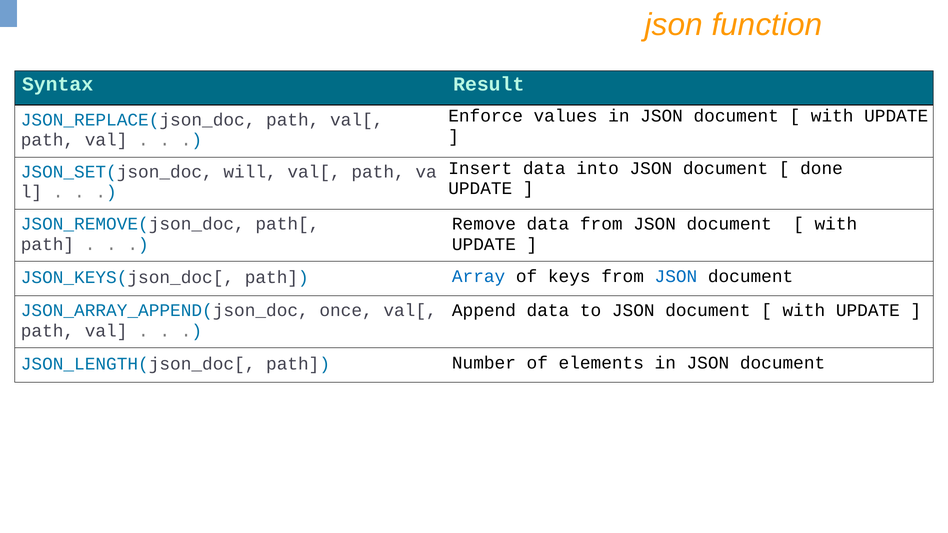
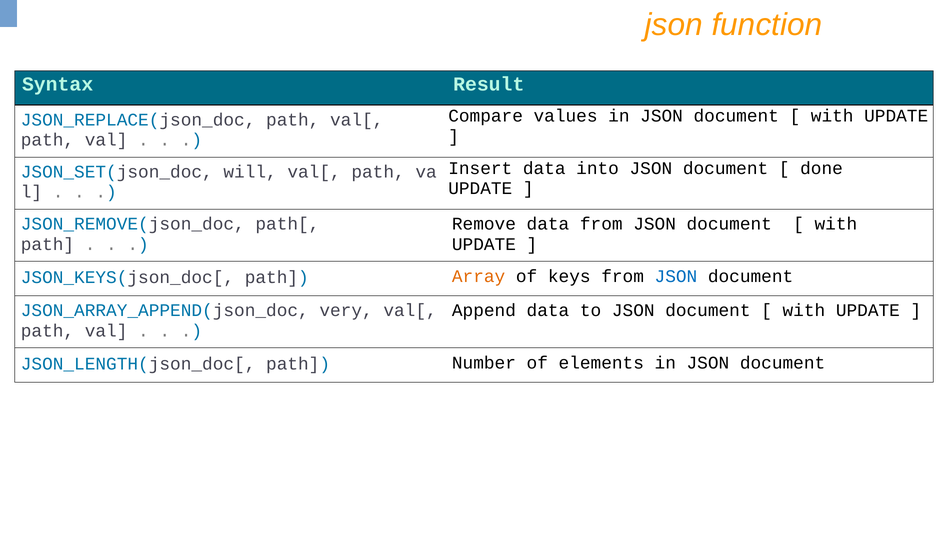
Enforce: Enforce -> Compare
Array colour: blue -> orange
once: once -> very
